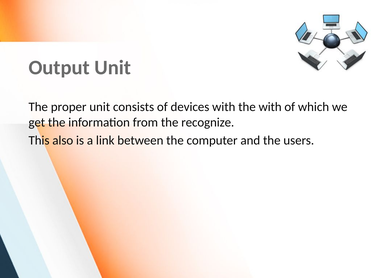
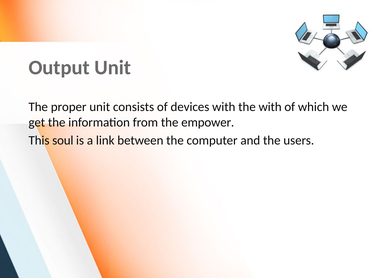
recognize: recognize -> empower
also: also -> soul
